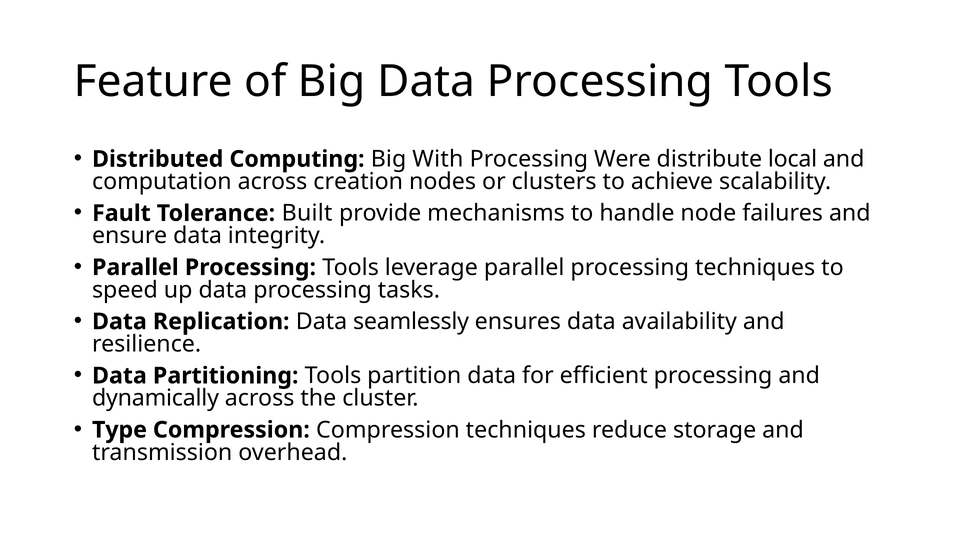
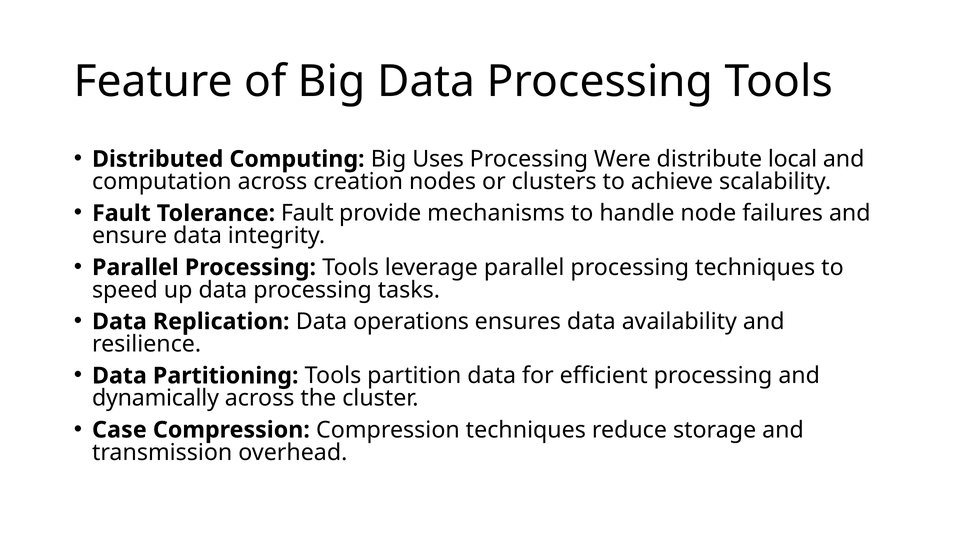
With: With -> Uses
Tolerance Built: Built -> Fault
seamlessly: seamlessly -> operations
Type: Type -> Case
